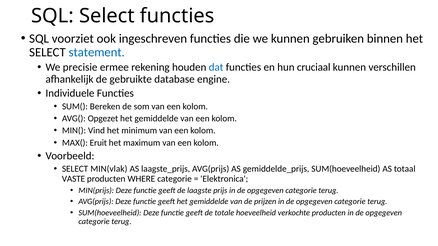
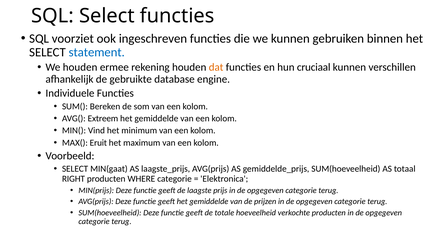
We precisie: precisie -> houden
dat colour: blue -> orange
Opgezet: Opgezet -> Extreem
MIN(vlak: MIN(vlak -> MIN(gaat
VASTE: VASTE -> RIGHT
